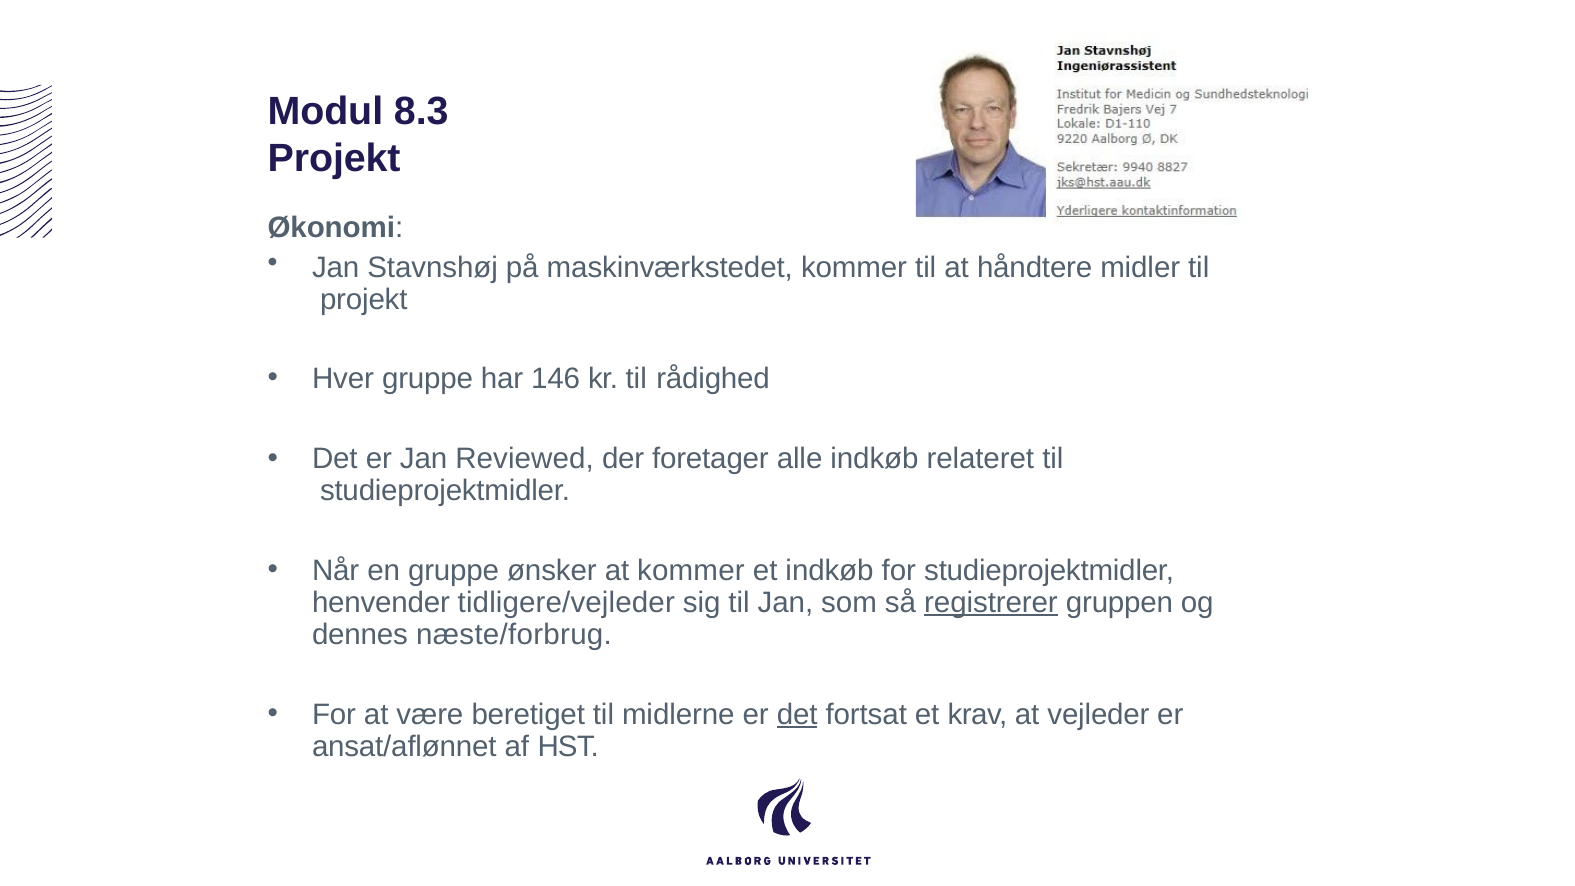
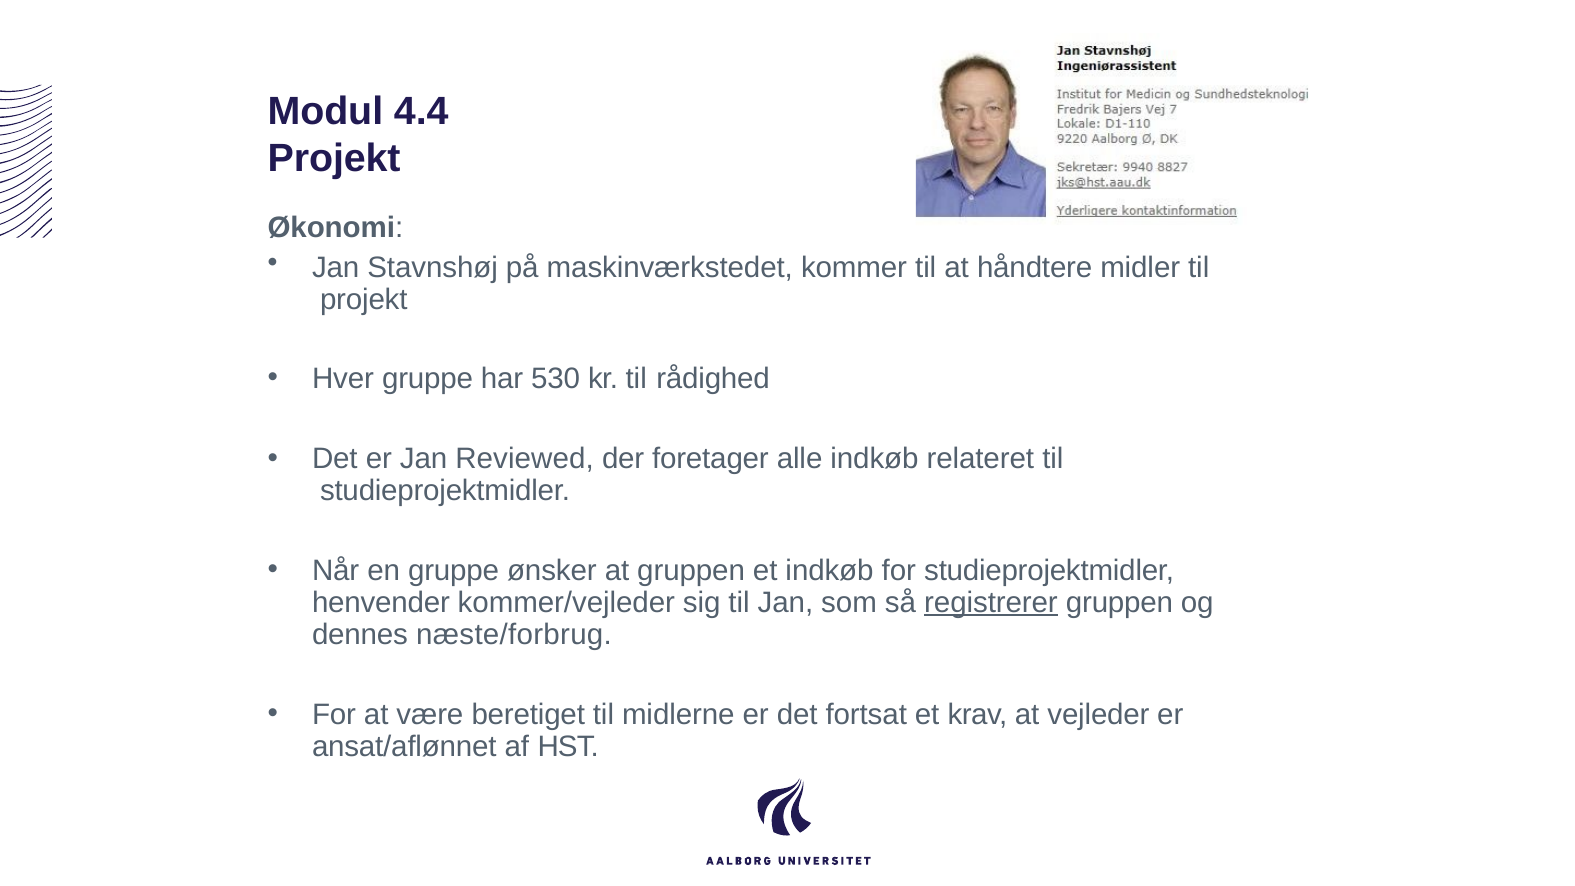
8.3: 8.3 -> 4.4
146: 146 -> 530
at kommer: kommer -> gruppen
tidligere/vejleder: tidligere/vejleder -> kommer/vejleder
det at (797, 714) underline: present -> none
